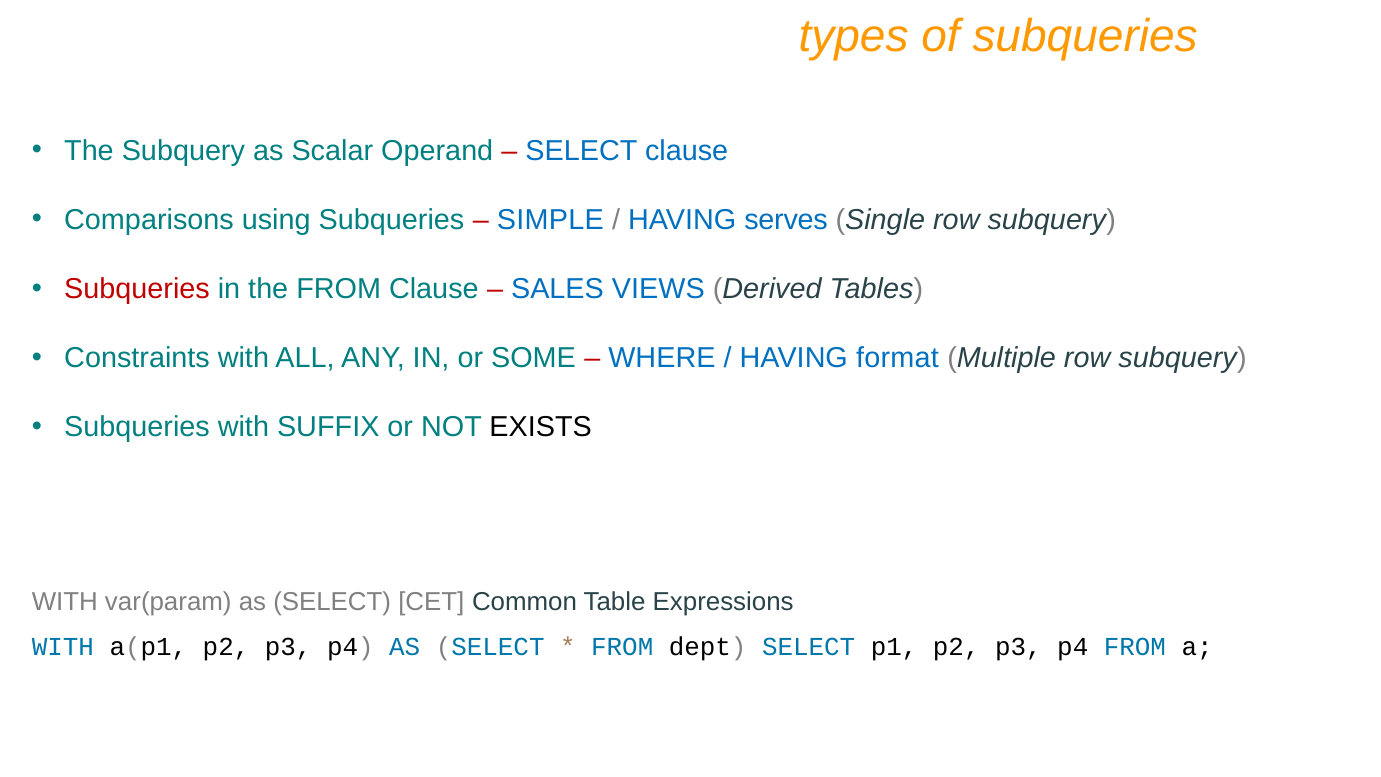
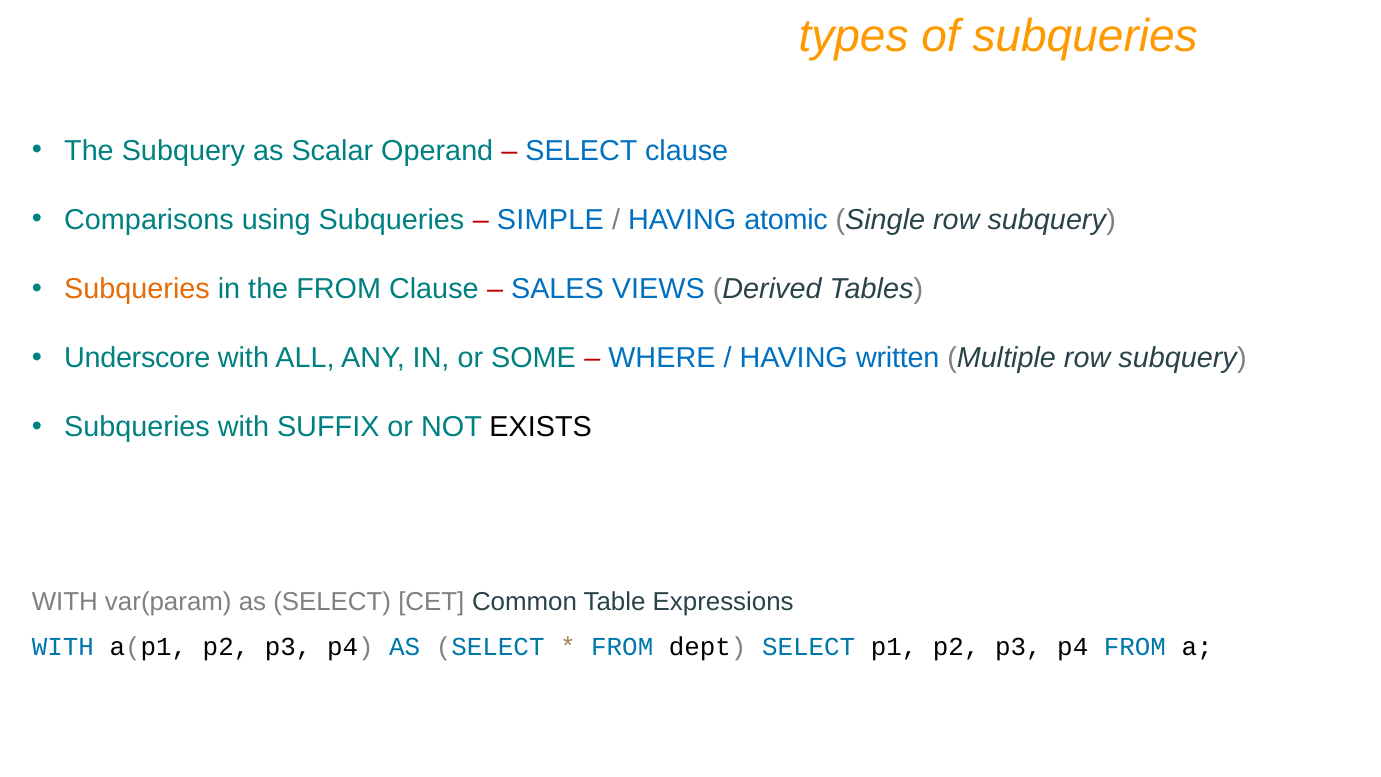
serves: serves -> atomic
Subqueries at (137, 289) colour: red -> orange
Constraints: Constraints -> Underscore
format: format -> written
